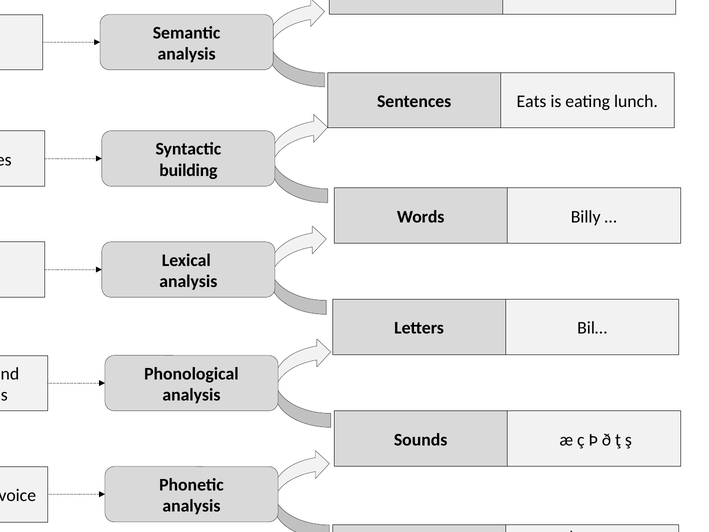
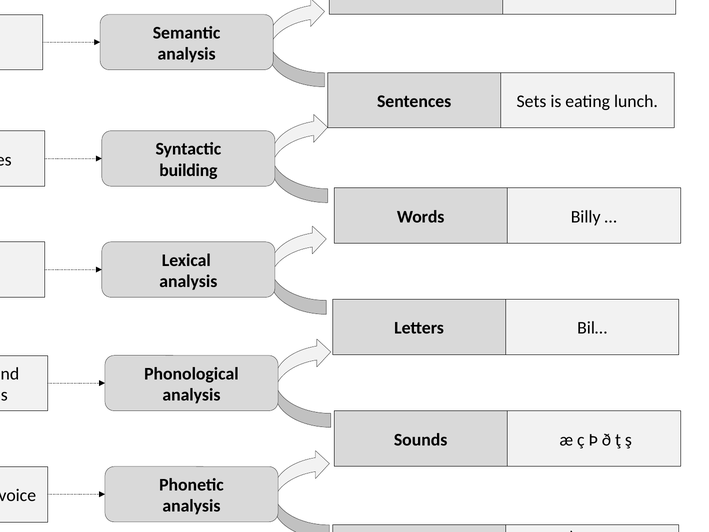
Sentences Eats: Eats -> Sets
